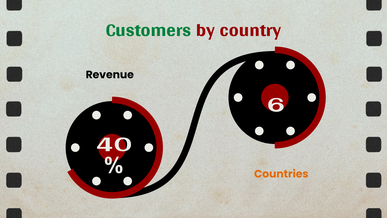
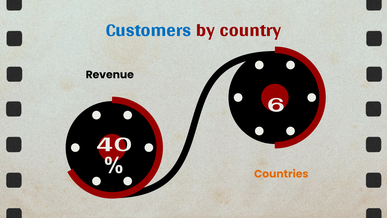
Customers colour: green -> blue
